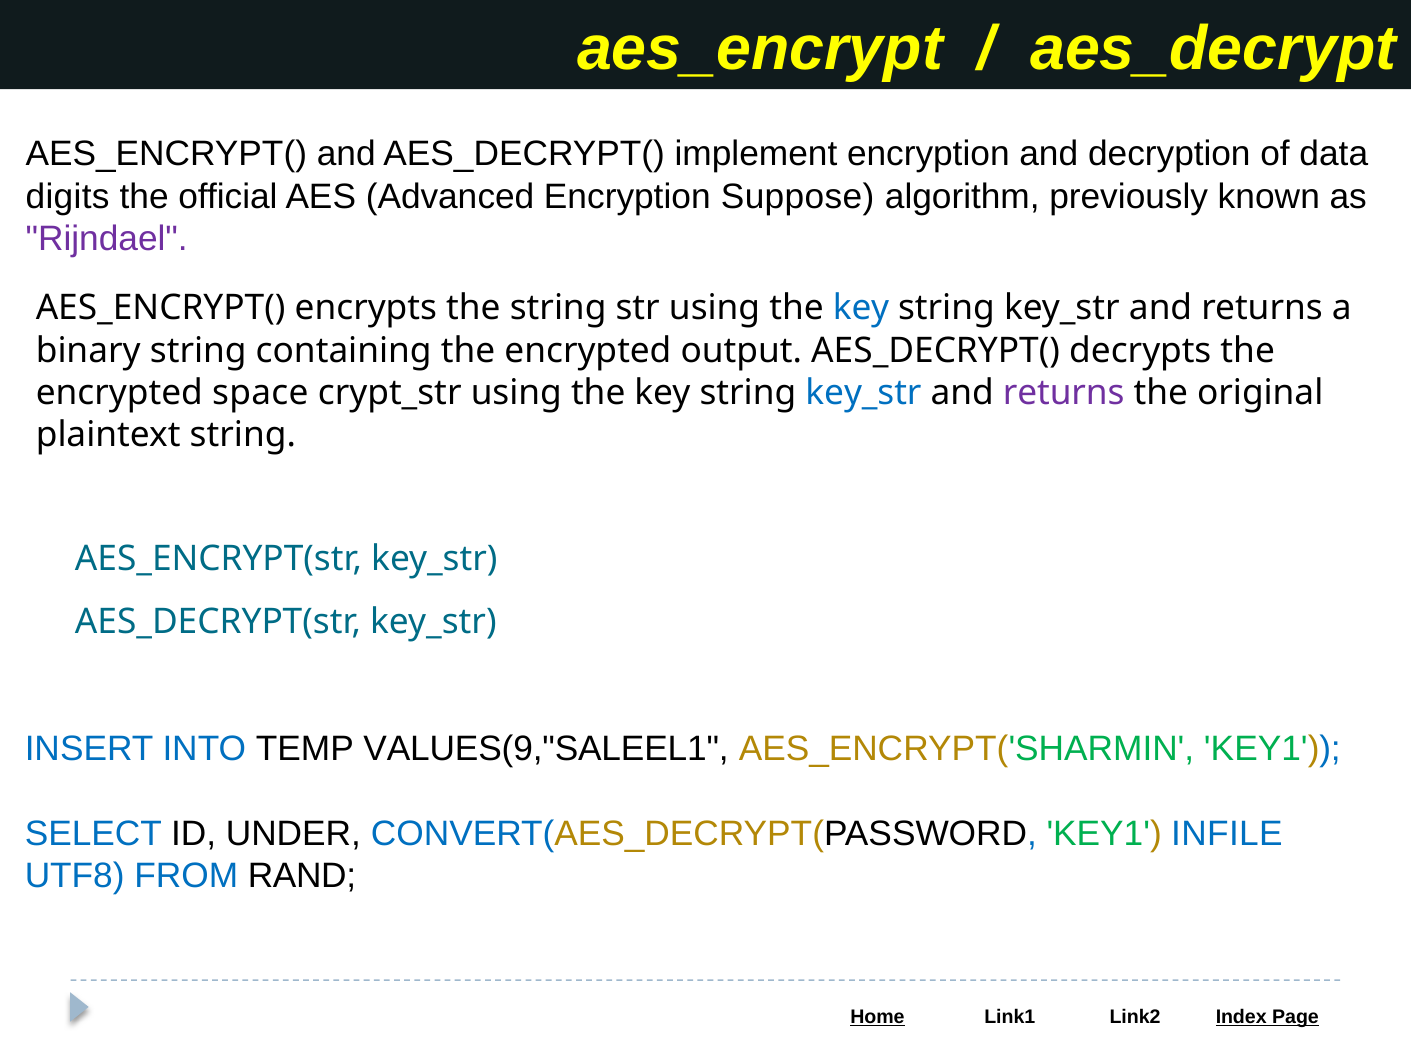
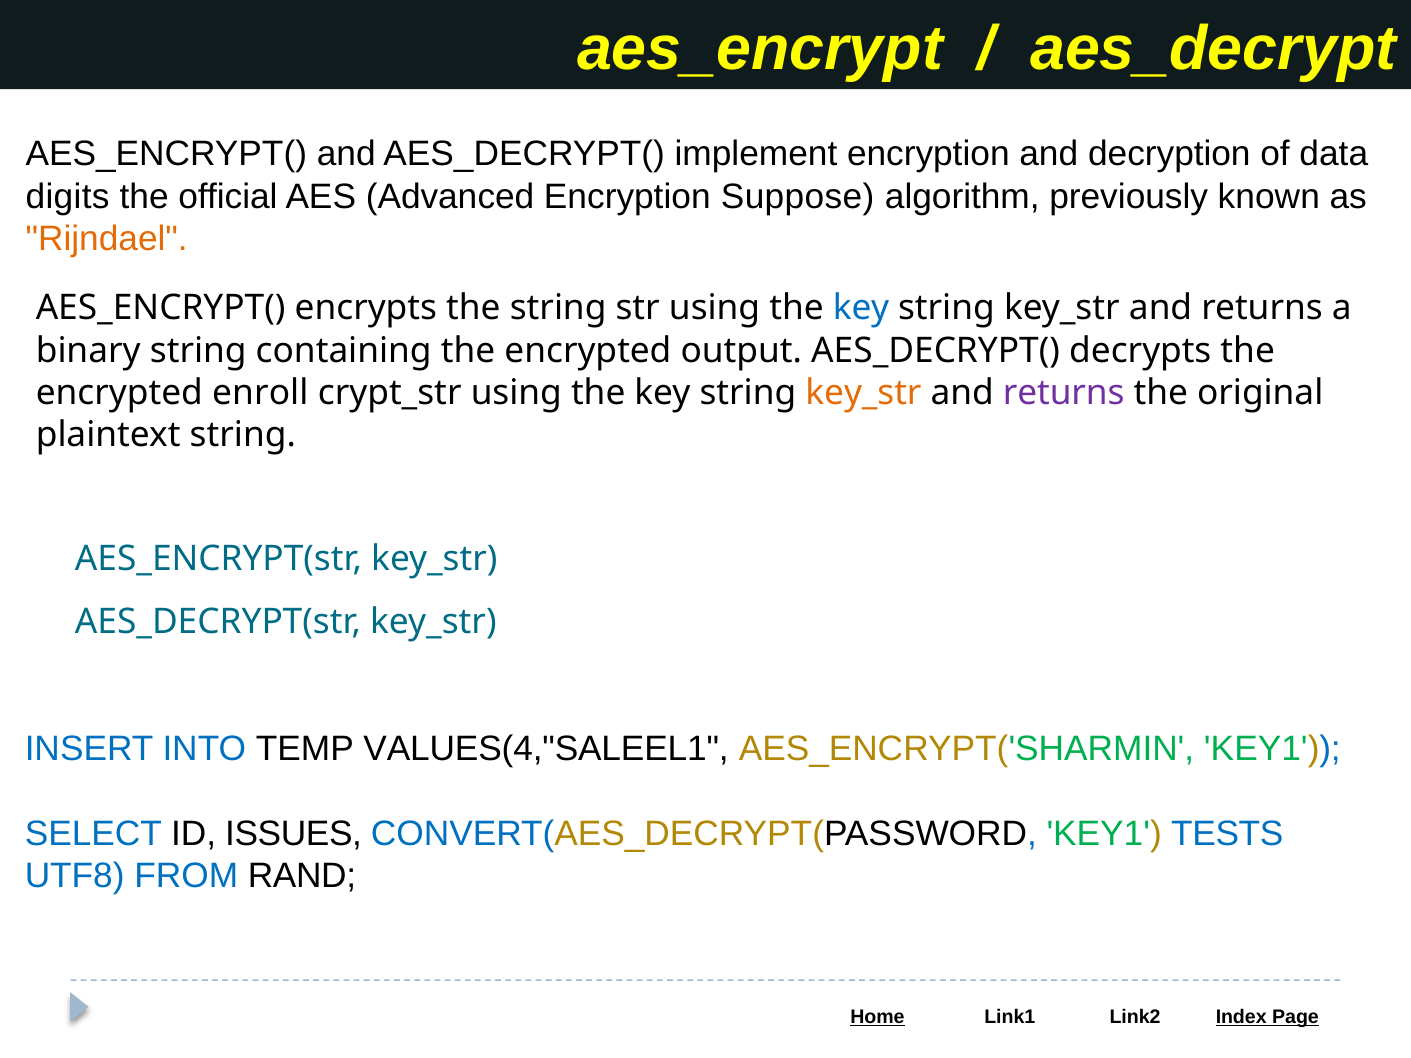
Rijndael colour: purple -> orange
space: space -> enroll
key_str at (863, 393) colour: blue -> orange
VALUES(9,"SALEEL1: VALUES(9,"SALEEL1 -> VALUES(4,"SALEEL1
UNDER: UNDER -> ISSUES
INFILE: INFILE -> TESTS
